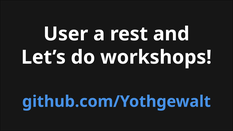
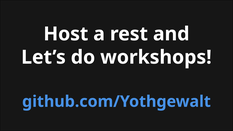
User: User -> Host
